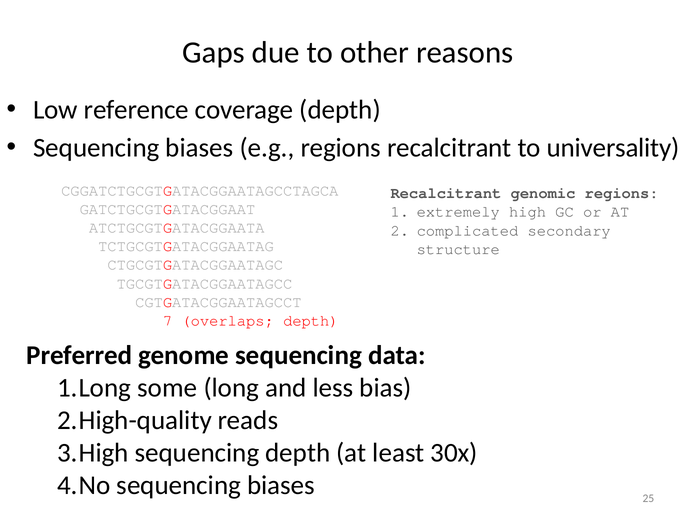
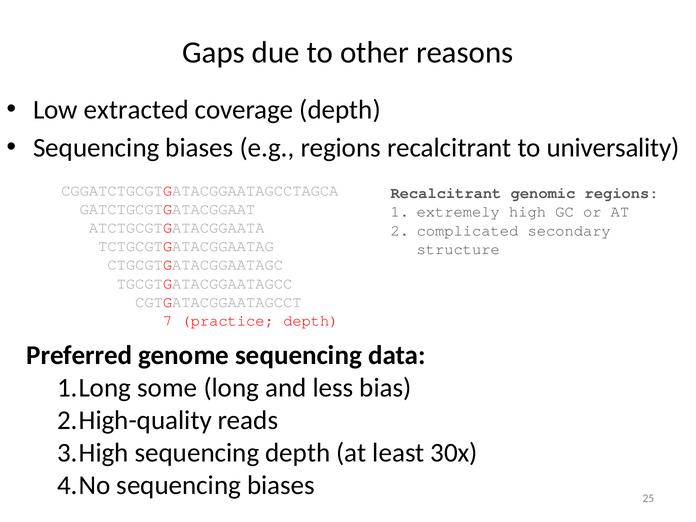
reference: reference -> extracted
overlaps: overlaps -> practice
